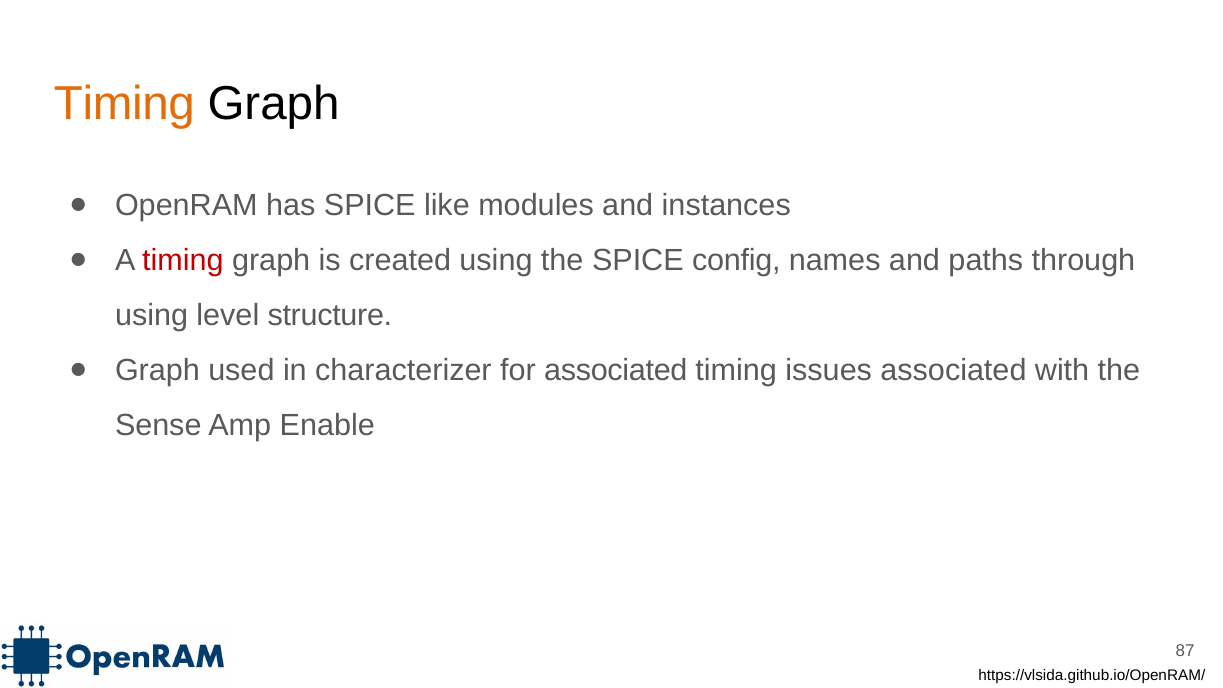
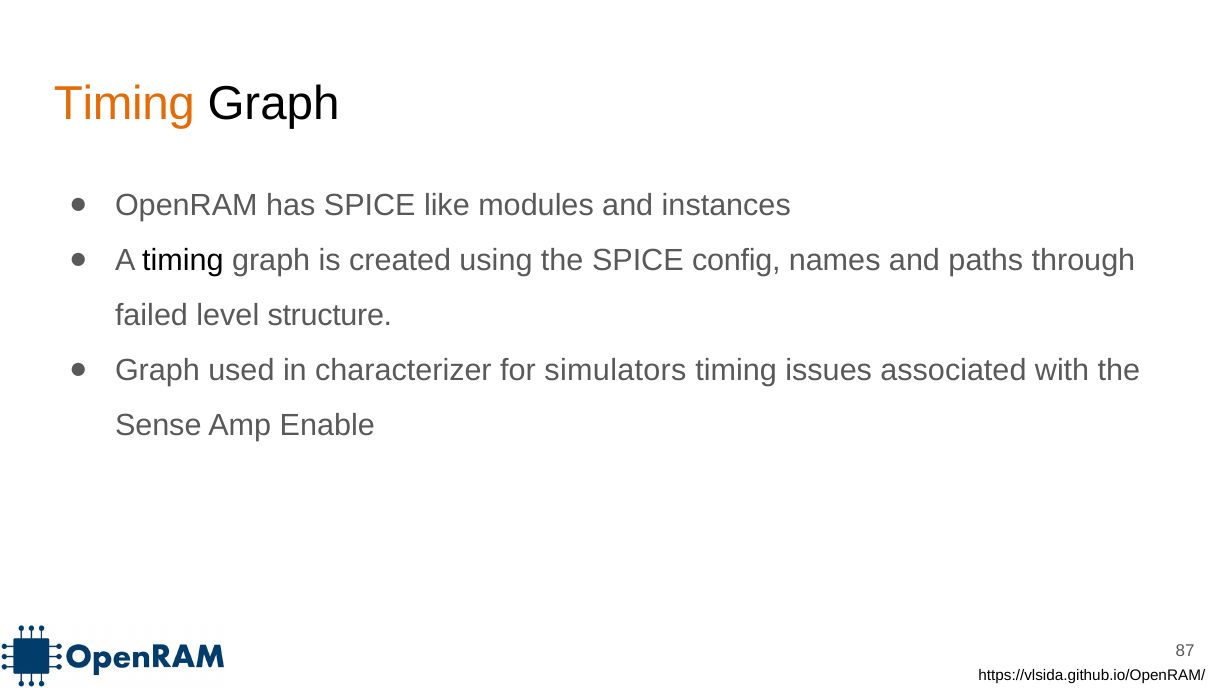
timing at (183, 260) colour: red -> black
using at (152, 315): using -> failed
for associated: associated -> simulators
